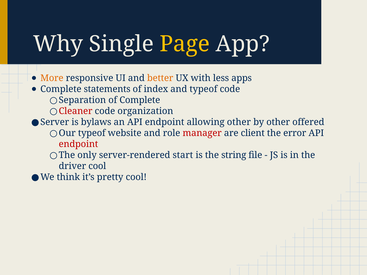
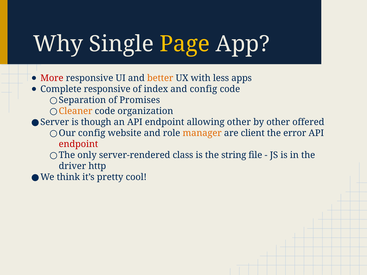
More colour: orange -> red
Complete statements: statements -> responsive
and typeof: typeof -> config
of Complete: Complete -> Promises
Cleaner colour: red -> orange
bylaws: bylaws -> though
Our typeof: typeof -> config
manager colour: red -> orange
start: start -> class
driver cool: cool -> http
